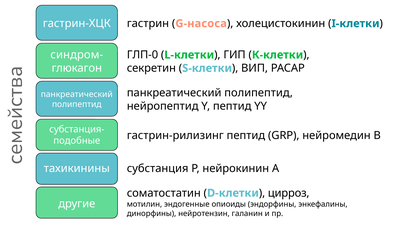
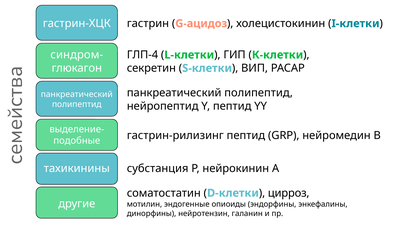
G-насоса: G-насоса -> G-ацидоз
ГЛП-0: ГЛП-0 -> ГЛП-4
субстанция-: субстанция- -> выделение-
